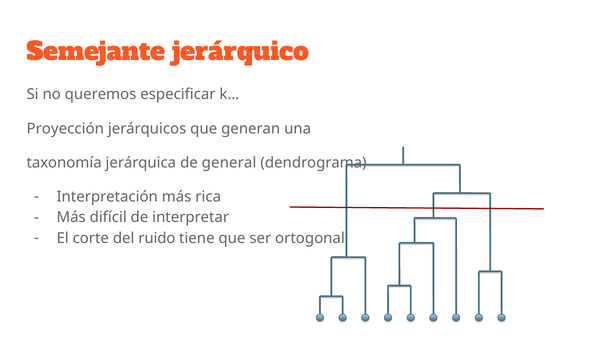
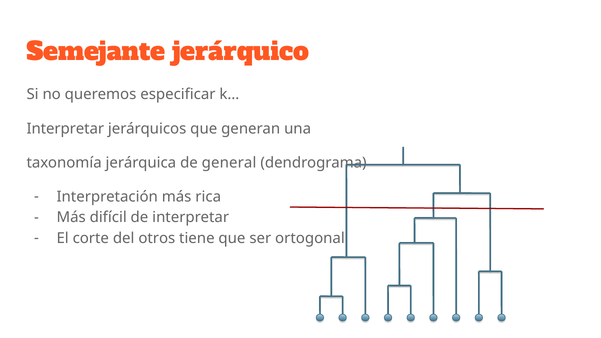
Proyección at (65, 129): Proyección -> Interpretar
ruido: ruido -> otros
